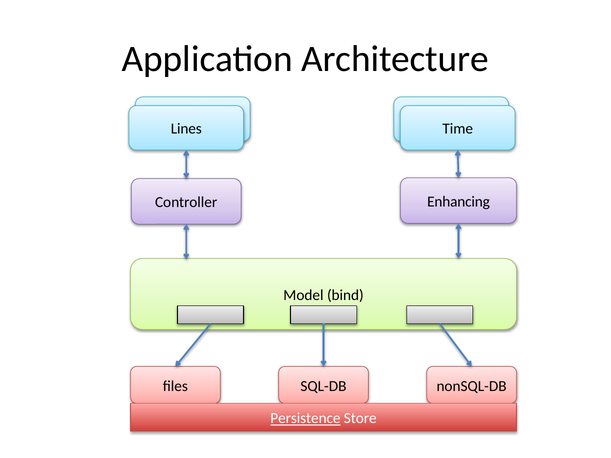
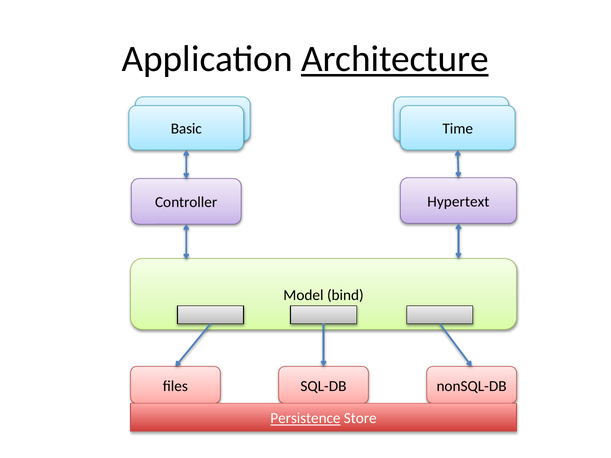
Architecture underline: none -> present
Lines: Lines -> Basic
Enhancing: Enhancing -> Hypertext
